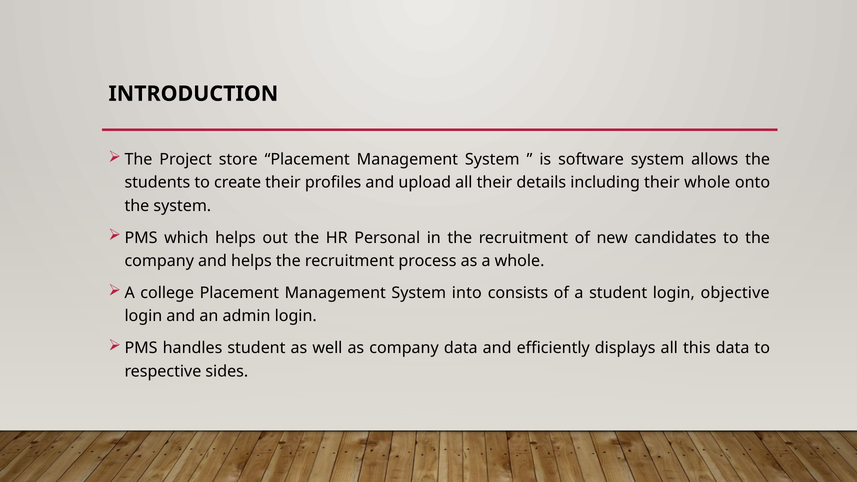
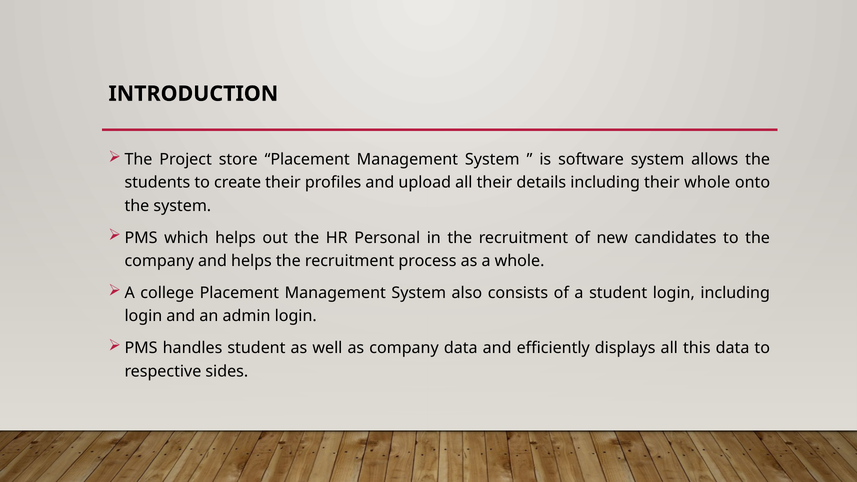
into: into -> also
login objective: objective -> including
